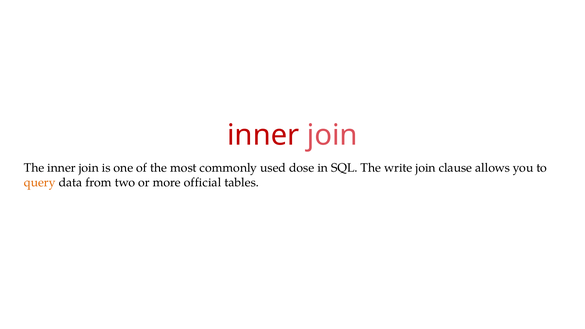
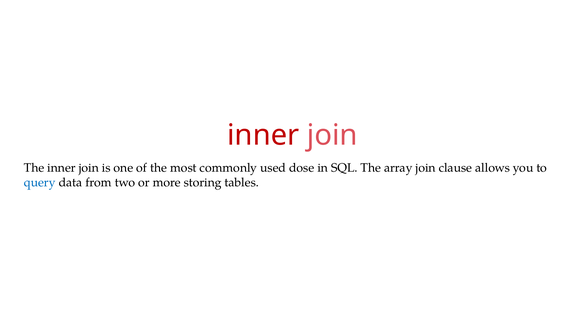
write: write -> array
query colour: orange -> blue
official: official -> storing
